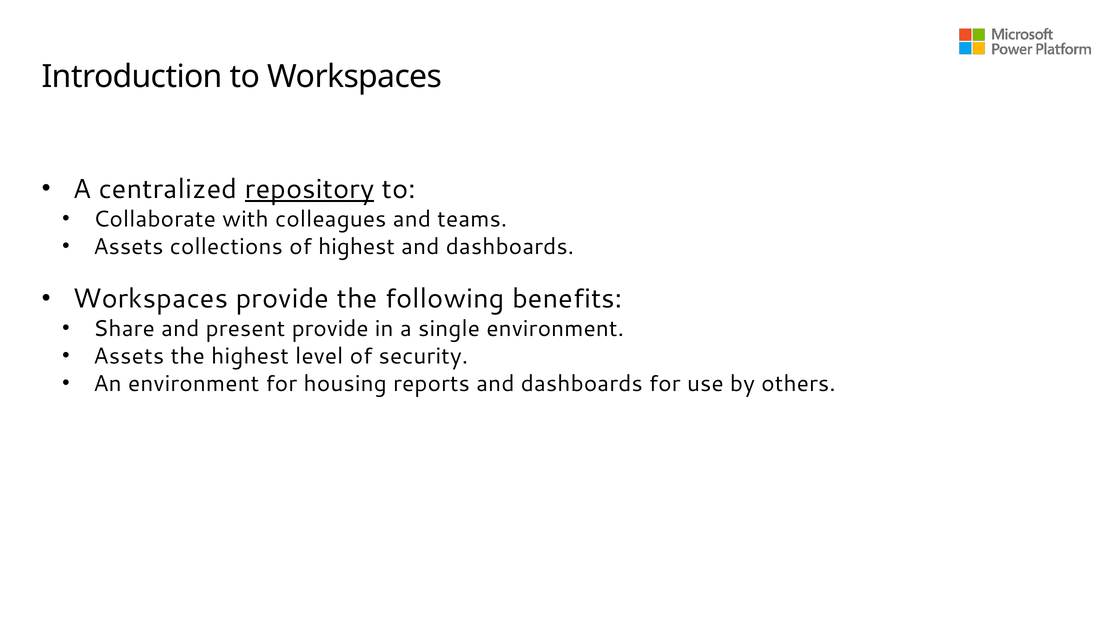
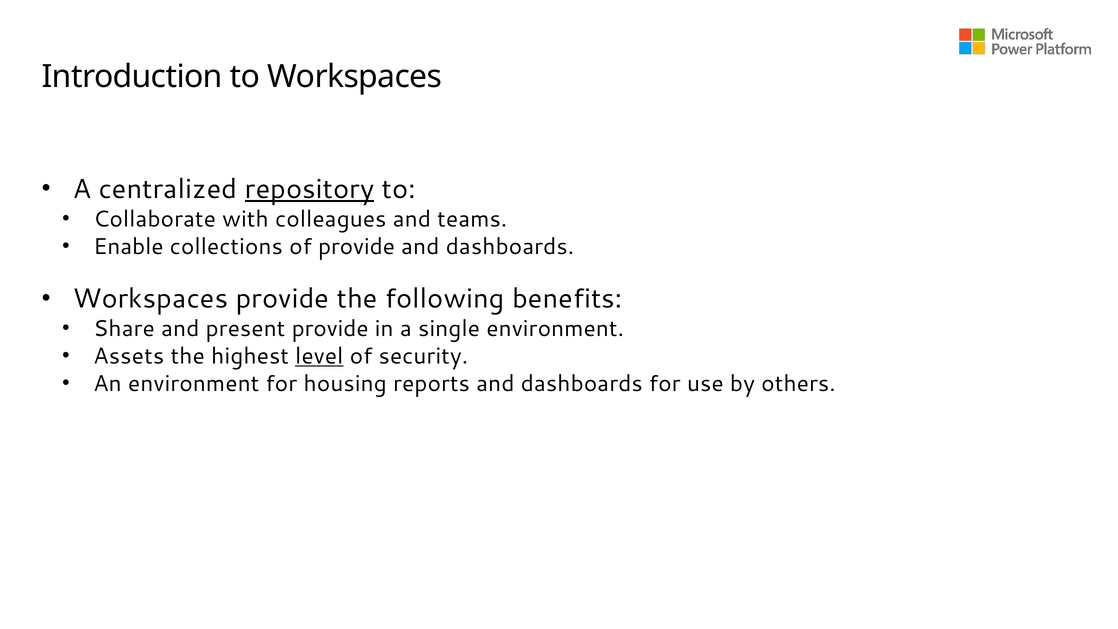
Assets at (128, 246): Assets -> Enable
of highest: highest -> provide
level underline: none -> present
